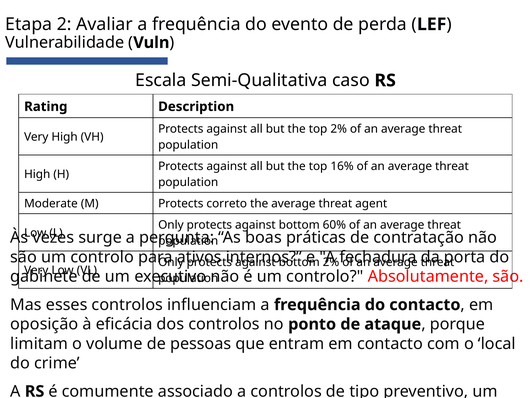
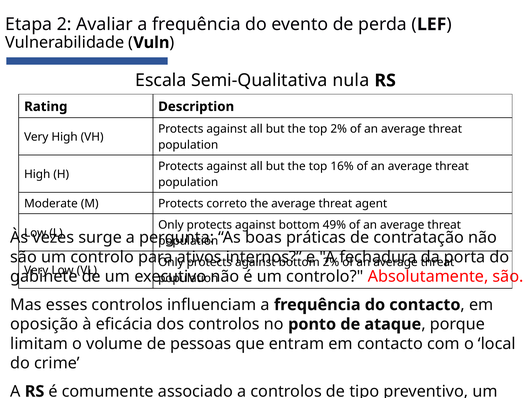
caso: caso -> nula
60%: 60% -> 49%
